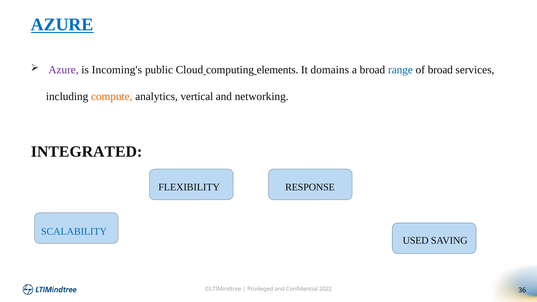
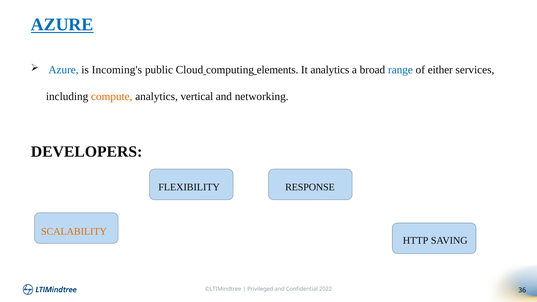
Azure at (64, 70) colour: purple -> blue
It domains: domains -> analytics
of broad: broad -> either
INTEGRATED: INTEGRATED -> DEVELOPERS
SCALABILITY colour: blue -> orange
USED: USED -> HTTP
